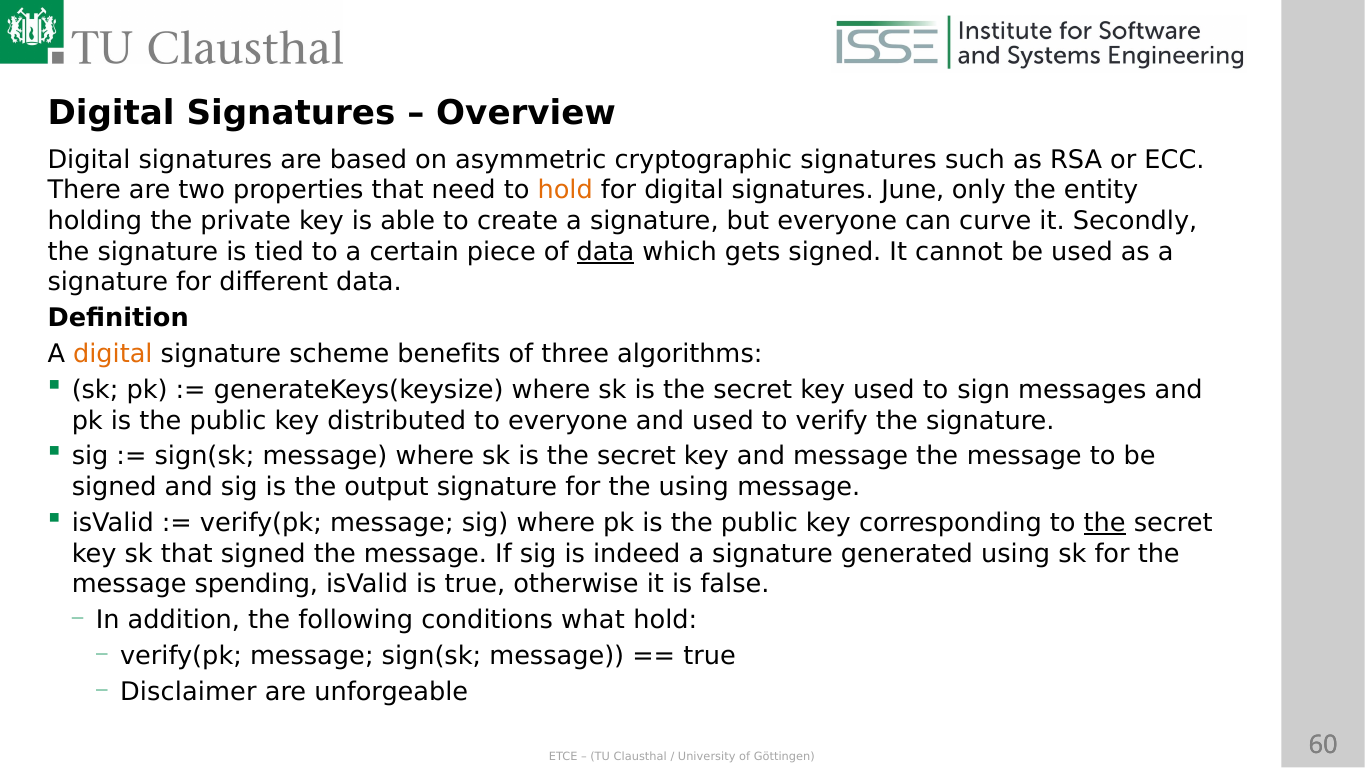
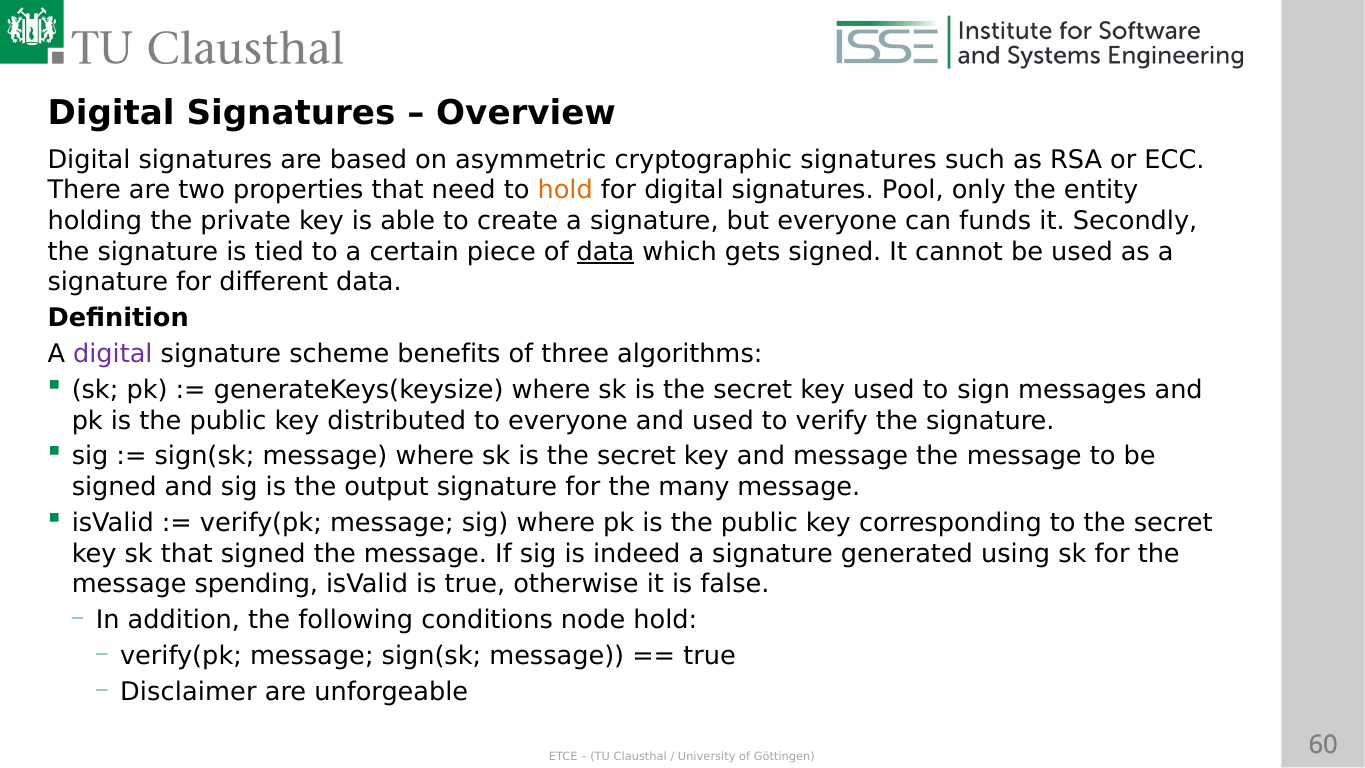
June: June -> Pool
curve: curve -> funds
digital at (113, 354) colour: orange -> purple
the using: using -> many
the at (1105, 523) underline: present -> none
what: what -> node
